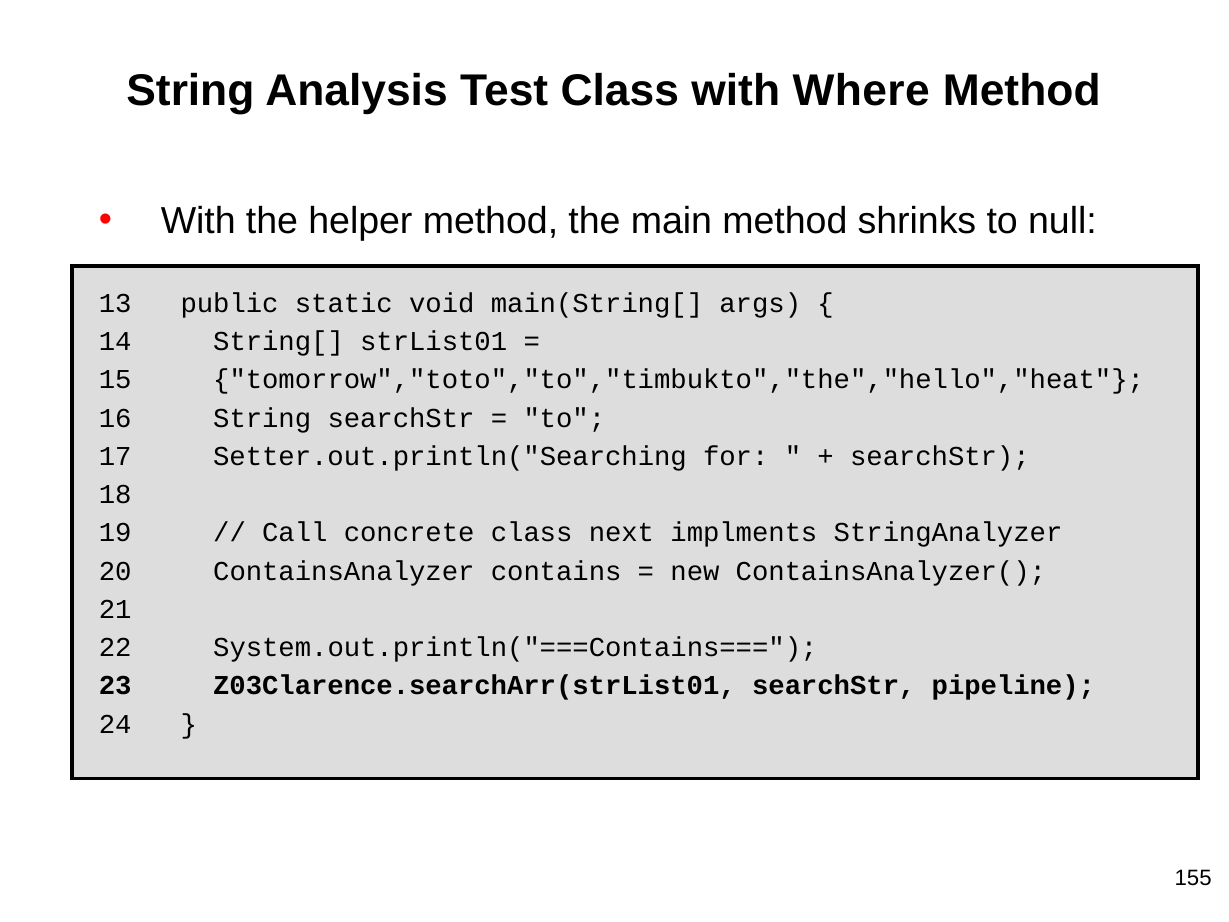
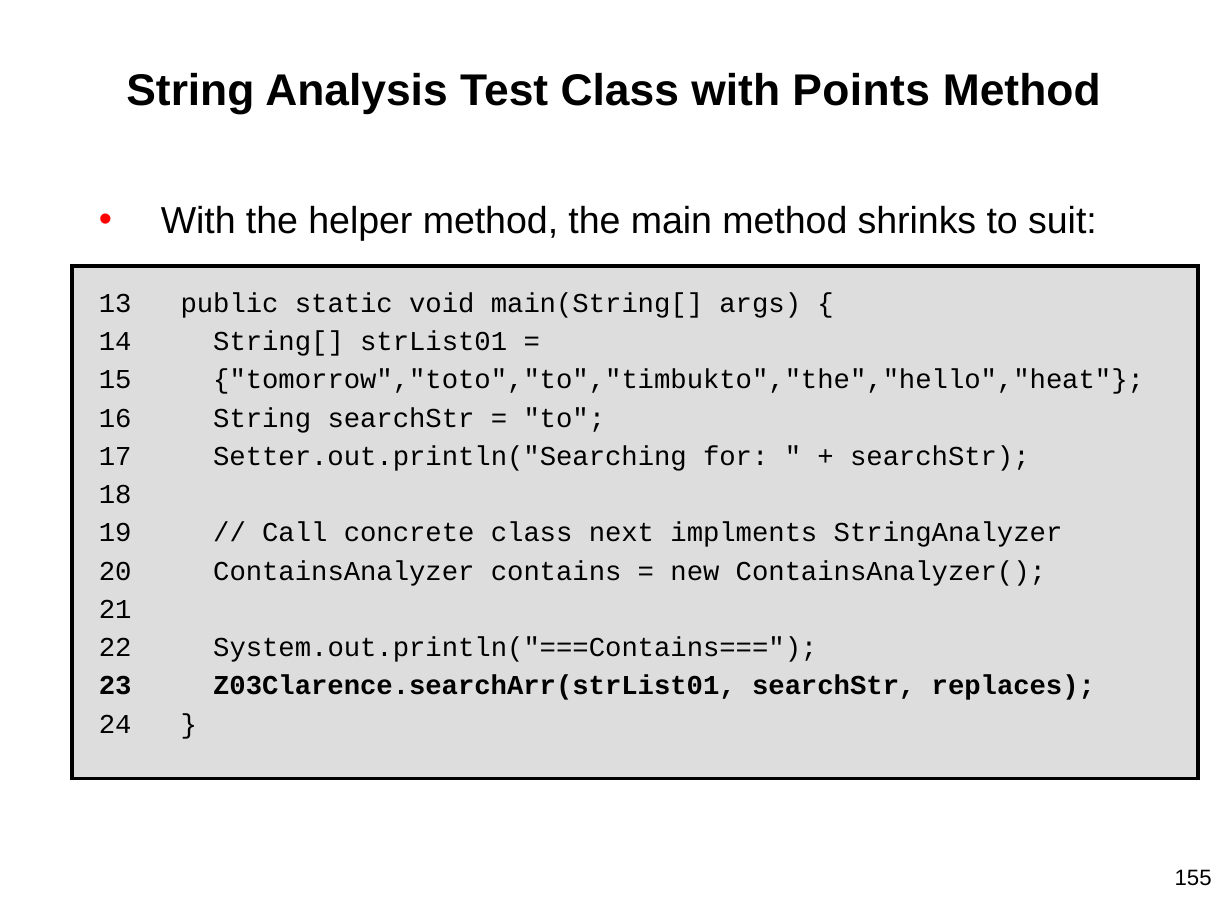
Where: Where -> Points
null: null -> suit
pipeline: pipeline -> replaces
